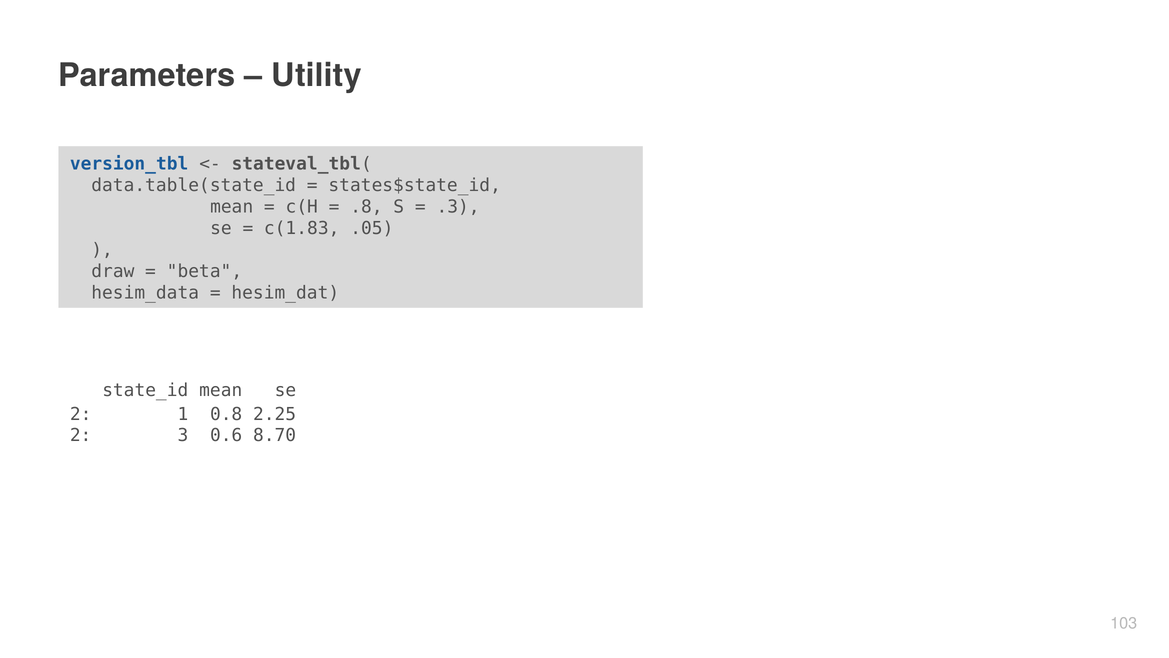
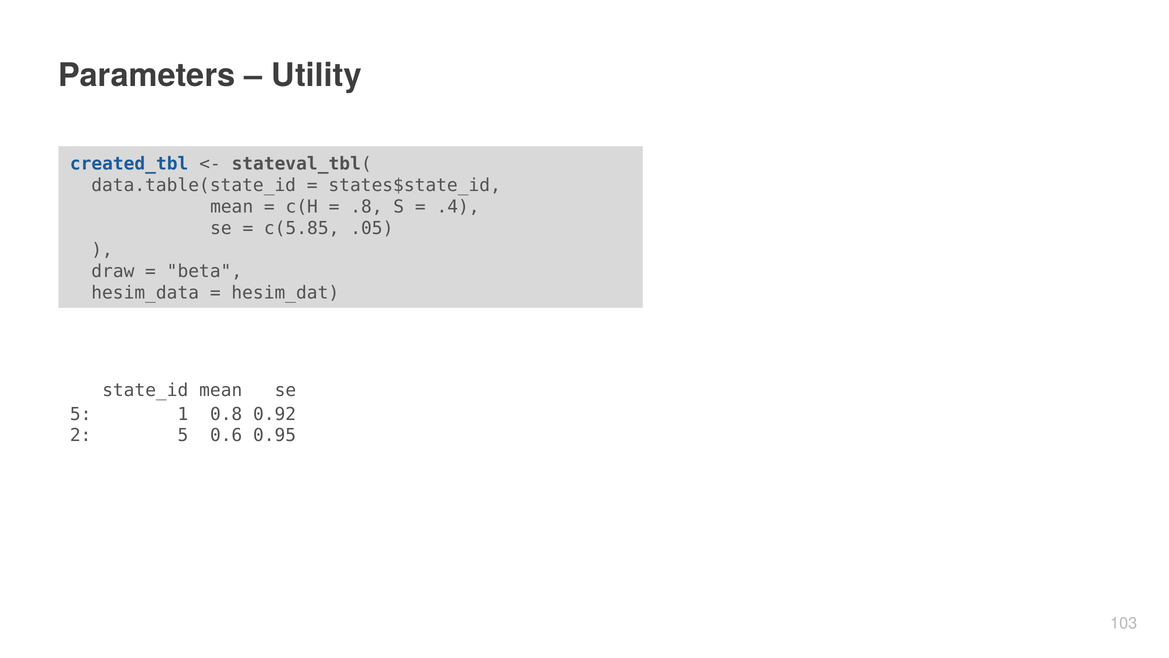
version_tbl: version_tbl -> created_tbl
.3: .3 -> .4
c(1.83: c(1.83 -> c(5.85
2 at (81, 414): 2 -> 5
2.25: 2.25 -> 0.92
2 3: 3 -> 5
8.70: 8.70 -> 0.95
